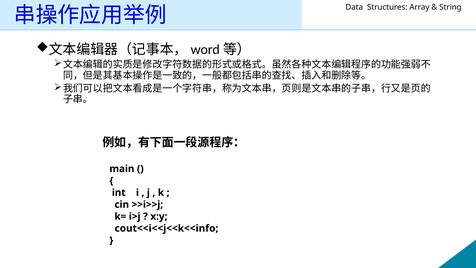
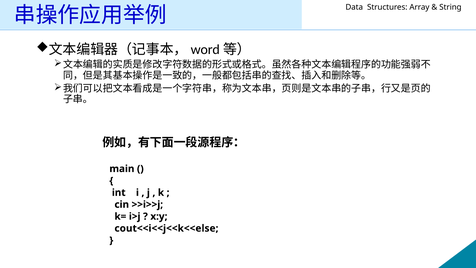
cout<<i<<j<<k<<info: cout<<i<<j<<k<<info -> cout<<i<<j<<k<<else
